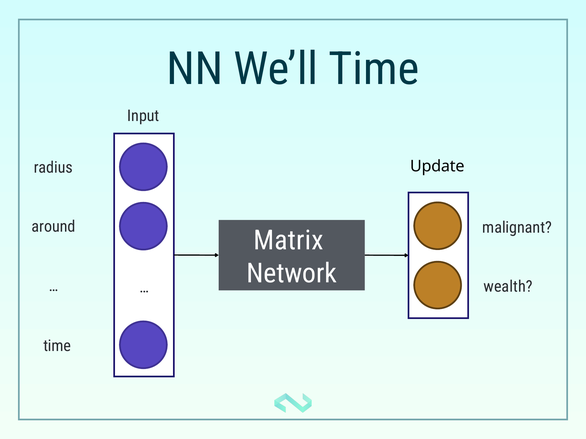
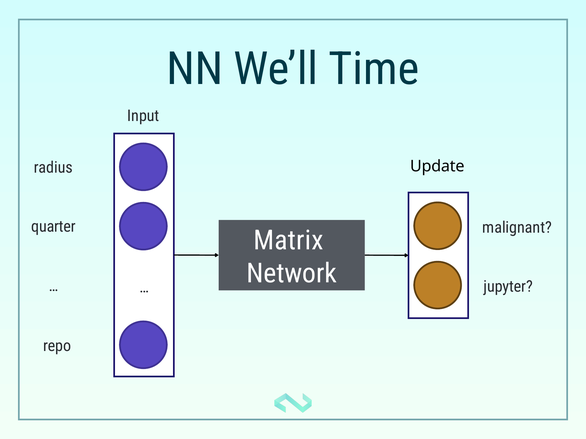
around: around -> quarter
wealth: wealth -> jupyter
time at (57, 346): time -> repo
